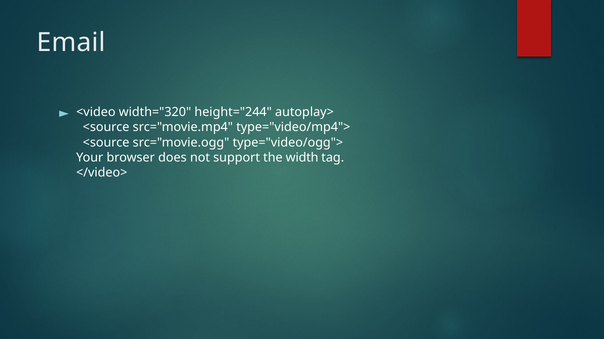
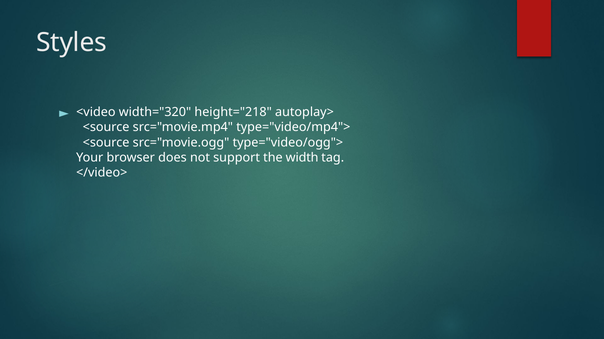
Email: Email -> Styles
height="244: height="244 -> height="218
